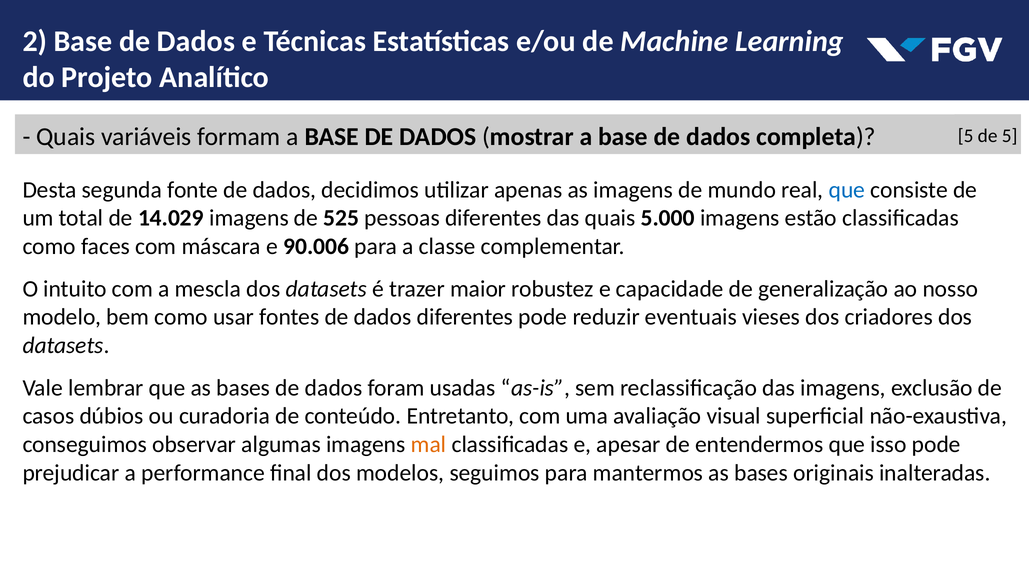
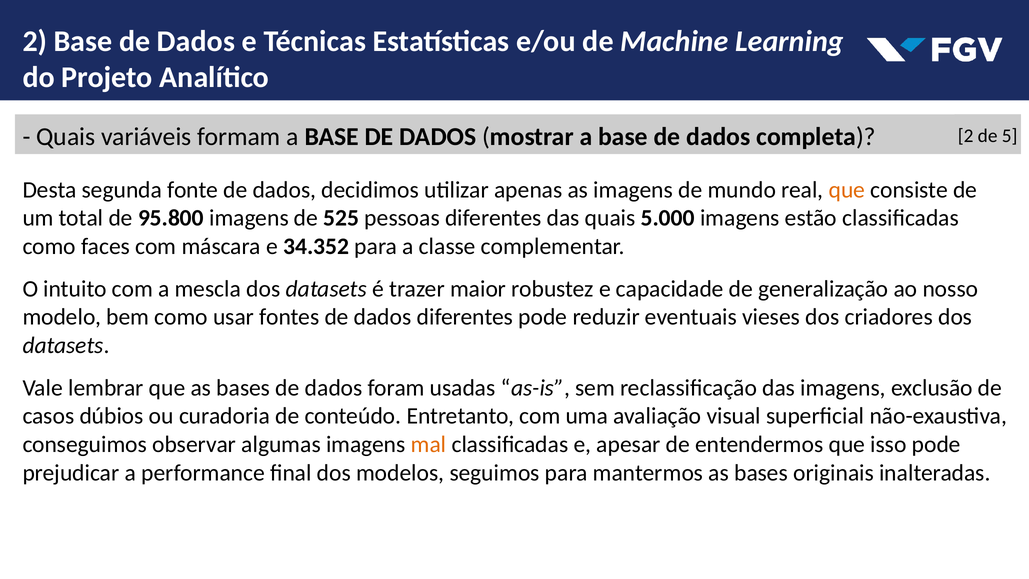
5 at (966, 136): 5 -> 2
que at (847, 190) colour: blue -> orange
14.029: 14.029 -> 95.800
90.006: 90.006 -> 34.352
